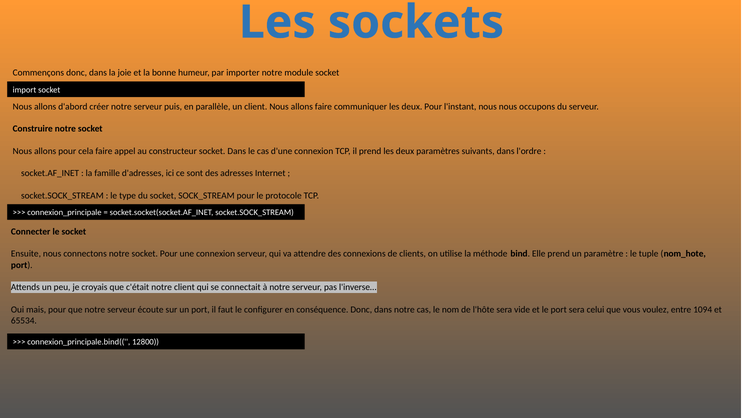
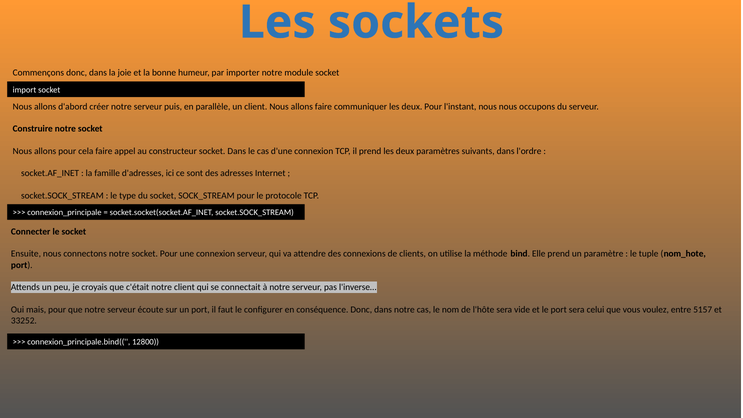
1094: 1094 -> 5157
65534: 65534 -> 33252
